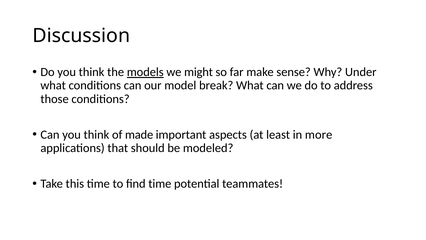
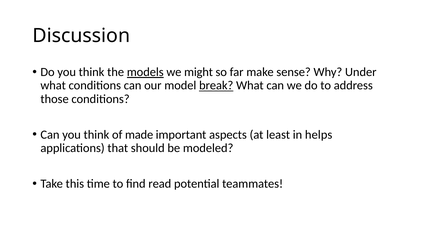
break underline: none -> present
more: more -> helps
find time: time -> read
